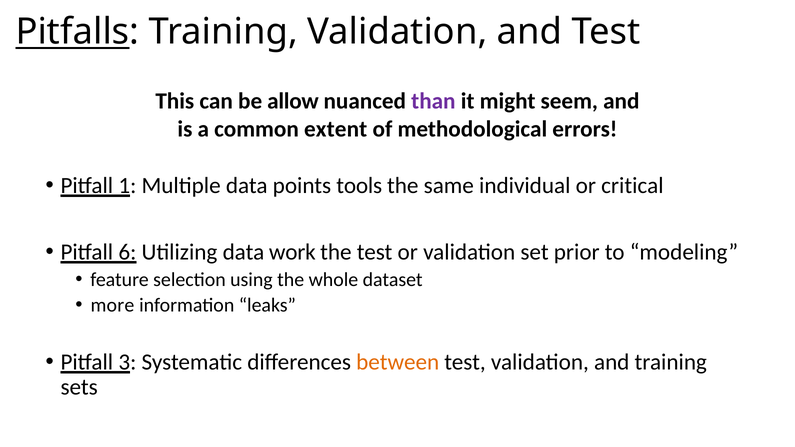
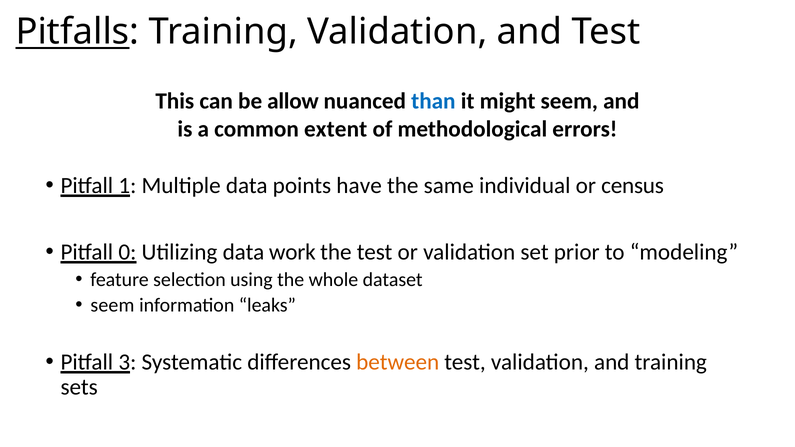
than colour: purple -> blue
tools: tools -> have
critical: critical -> census
6: 6 -> 0
more at (112, 305): more -> seem
